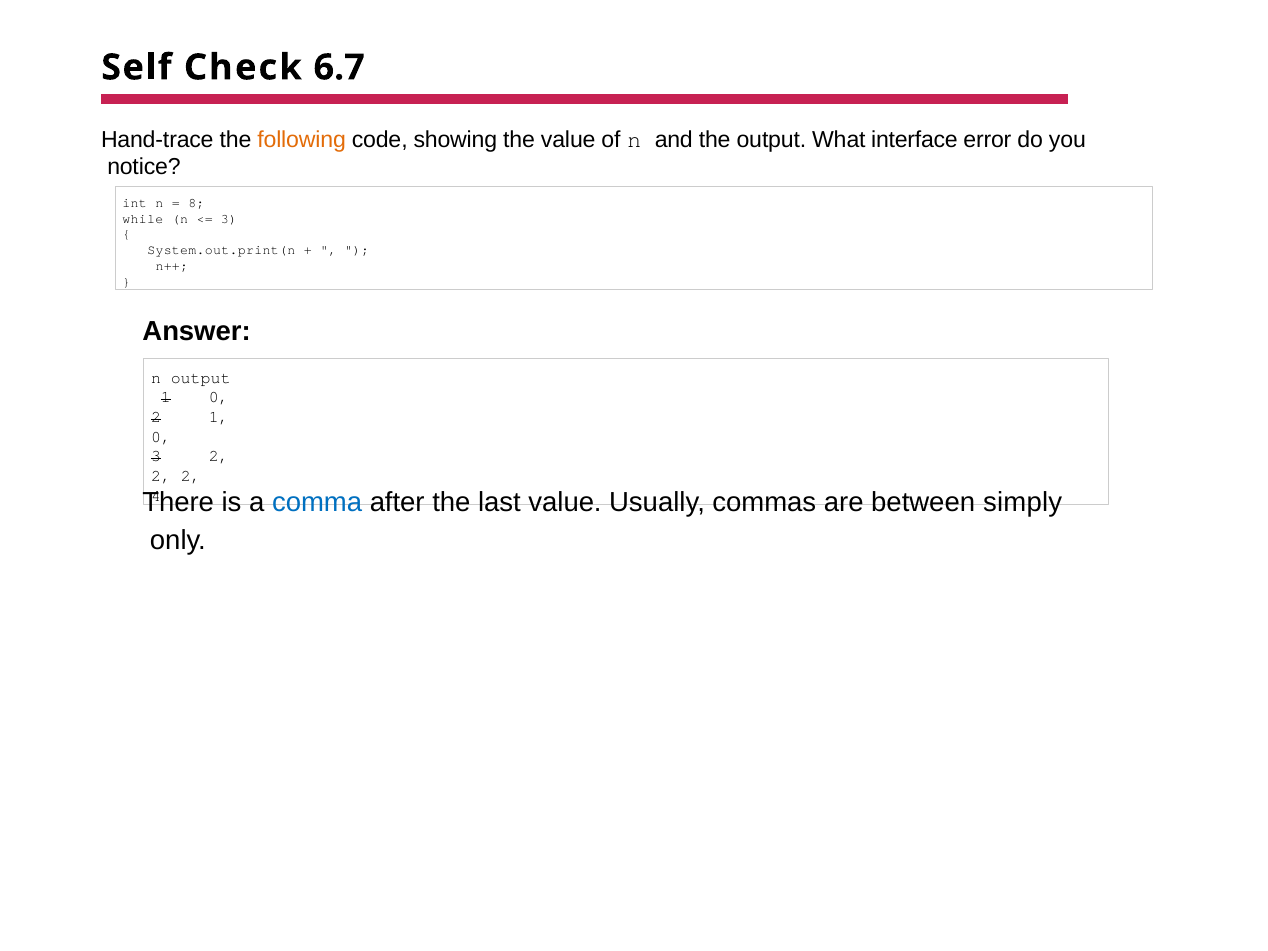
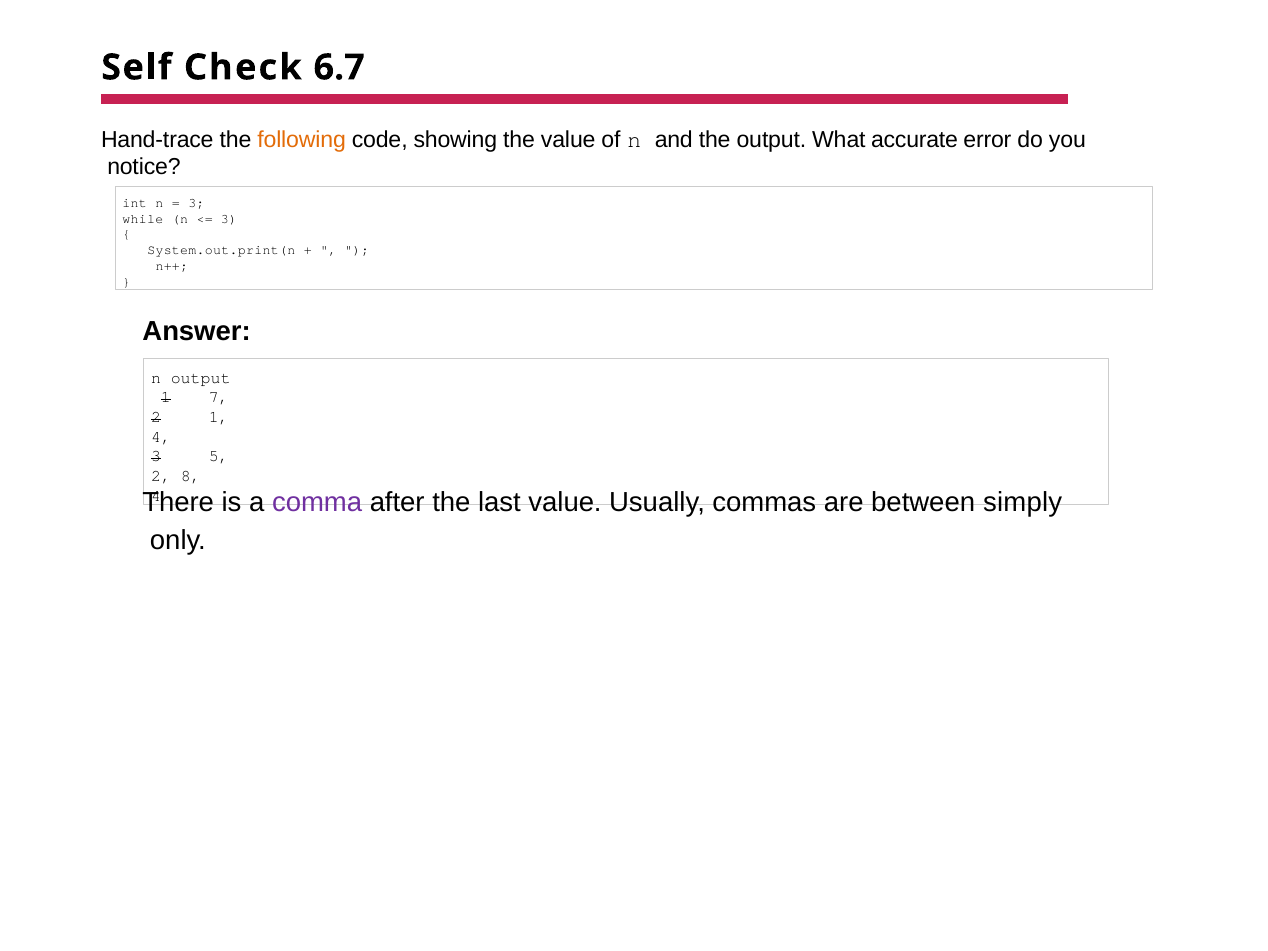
interface: interface -> accurate
8 at (196, 203): 8 -> 3
0 at (219, 397): 0 -> 7
0 at (161, 437): 0 -> 4
3 2: 2 -> 5
2 at (191, 476): 2 -> 8
comma colour: blue -> purple
